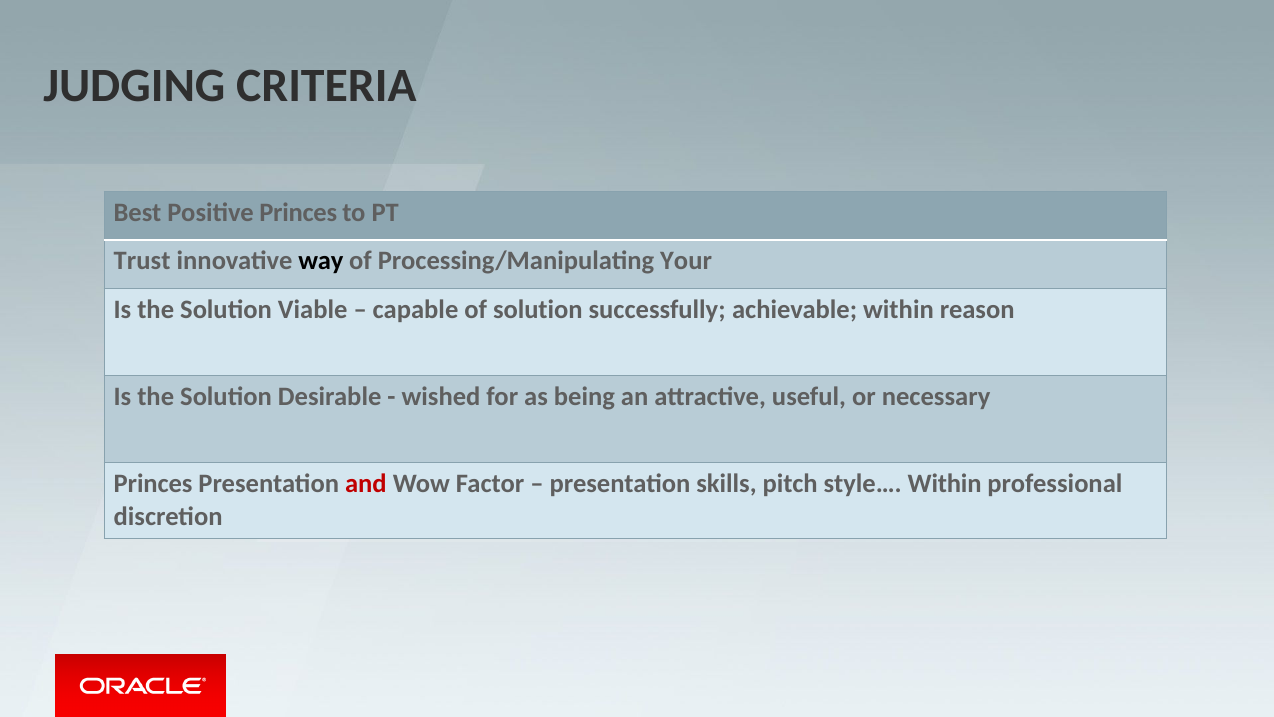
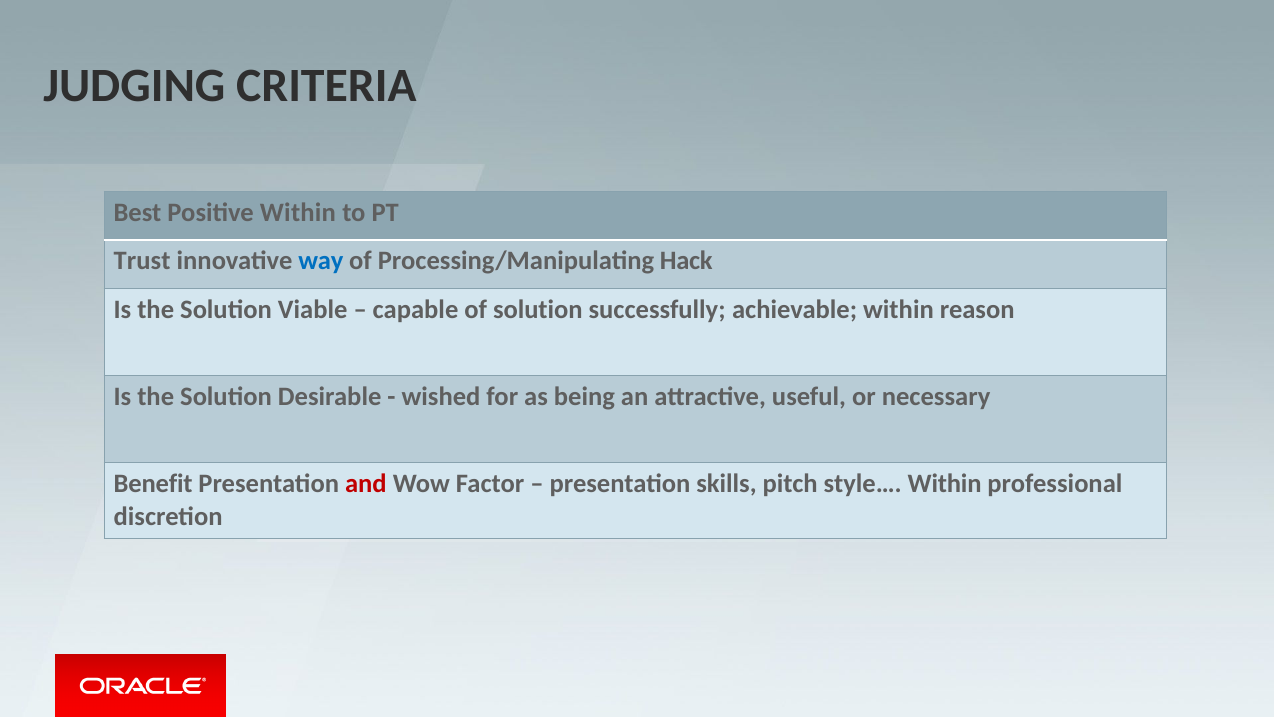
Positive Princes: Princes -> Within
way colour: black -> blue
Your: Your -> Hack
Princes at (153, 484): Princes -> Benefit
